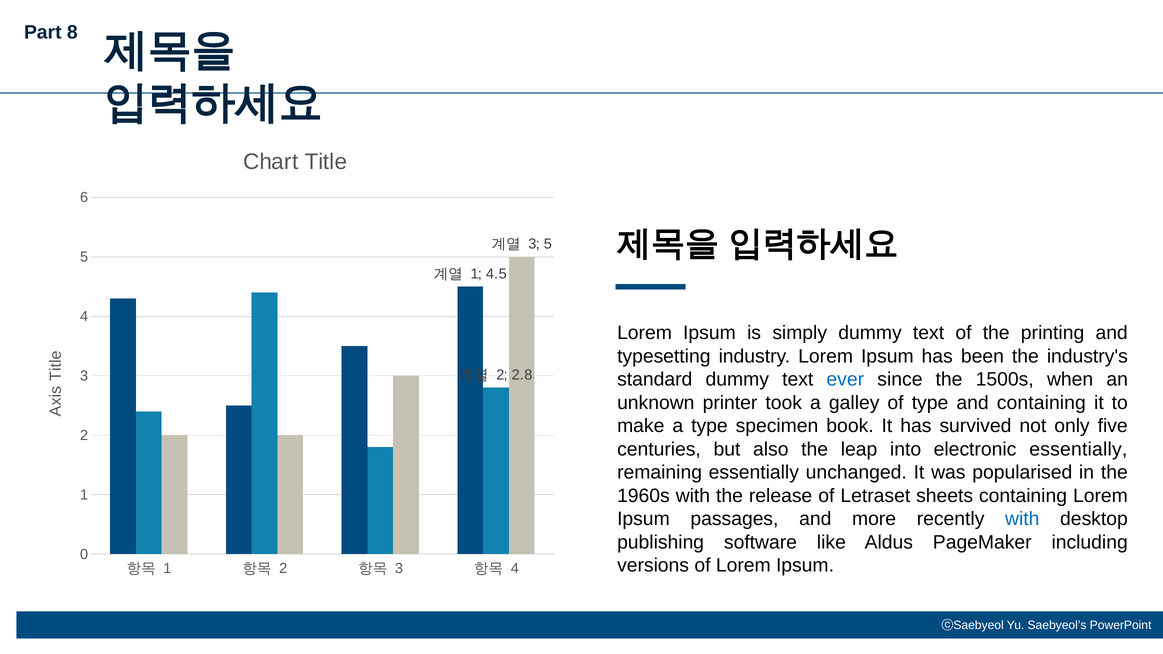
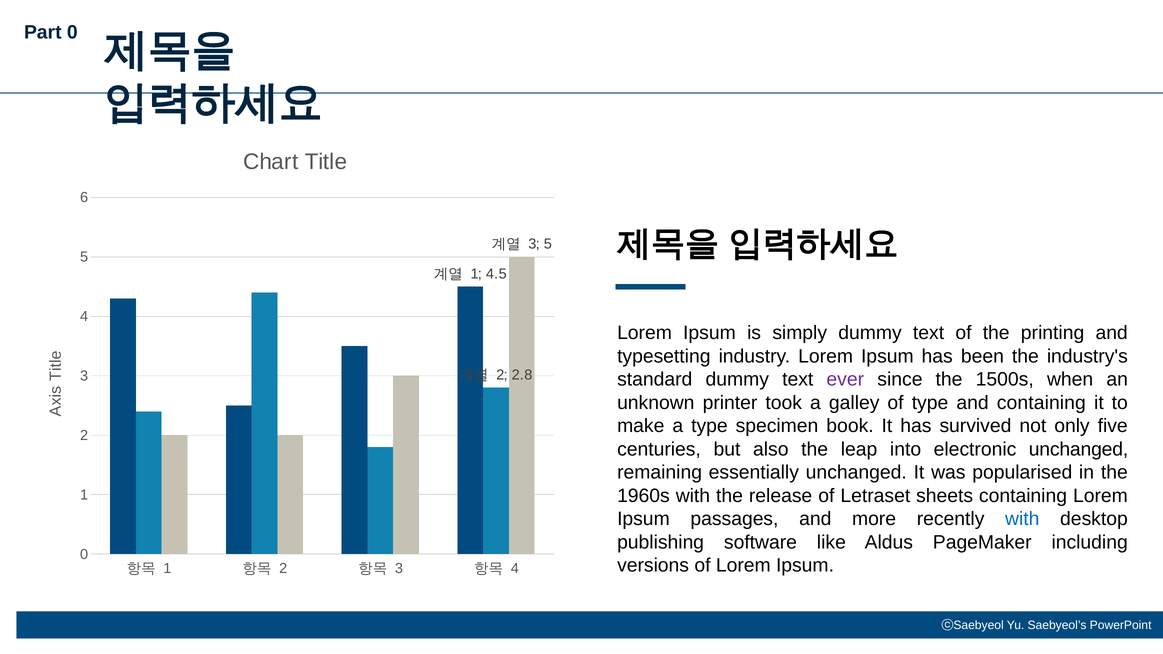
Part 8: 8 -> 0
ever colour: blue -> purple
electronic essentially: essentially -> unchanged
